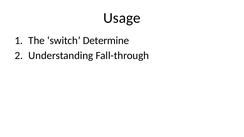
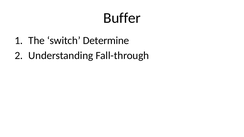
Usage: Usage -> Buffer
